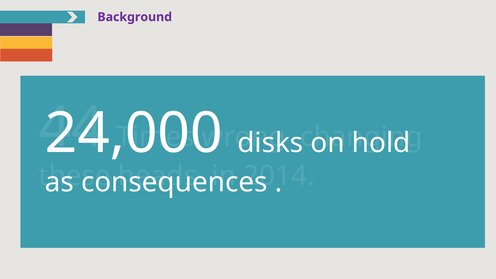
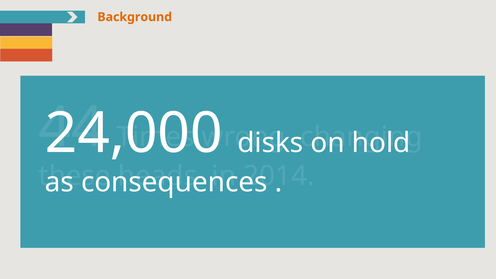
Background colour: purple -> orange
